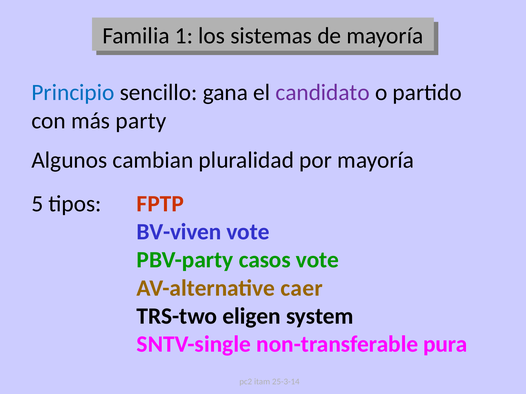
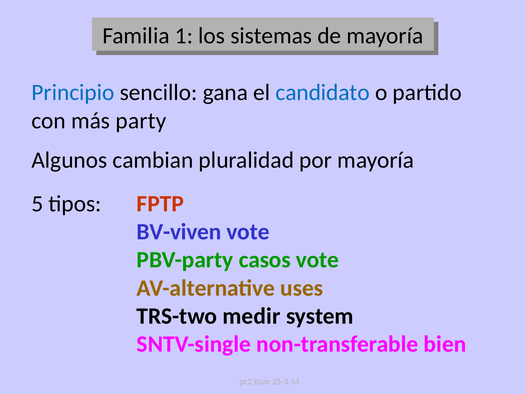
candidato colour: purple -> blue
caer: caer -> uses
eligen: eligen -> medir
pura: pura -> bien
